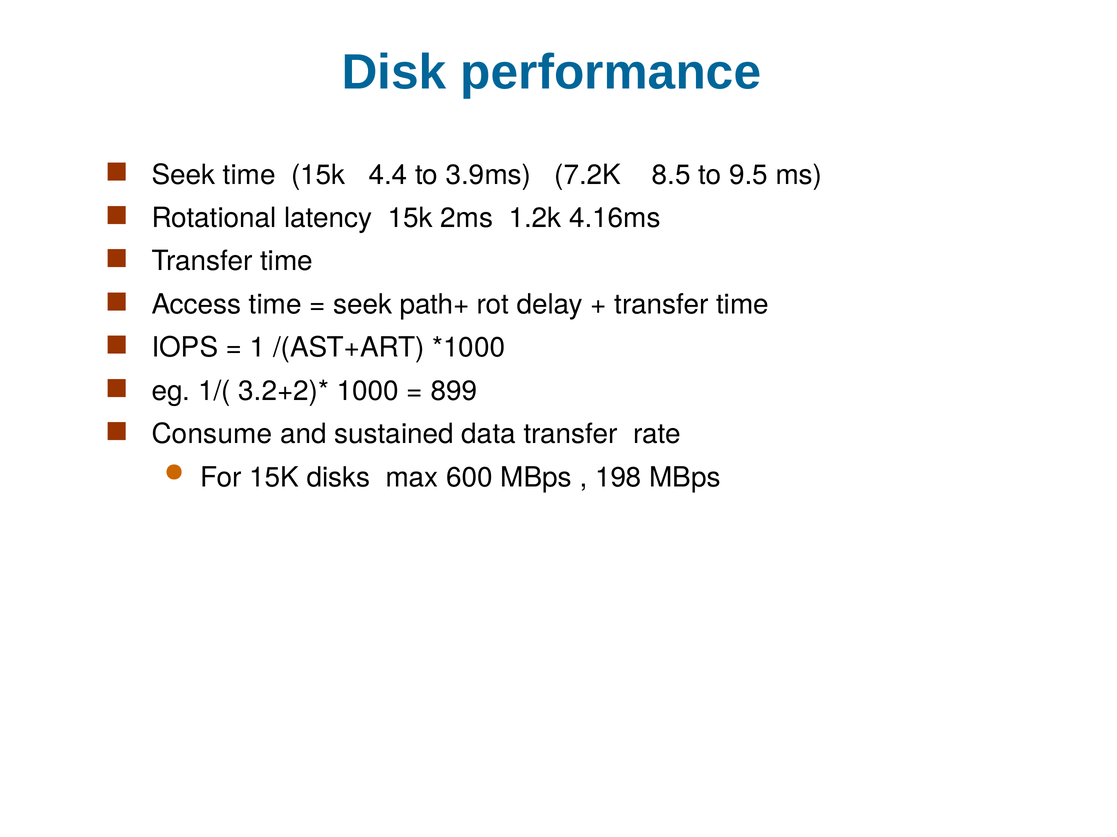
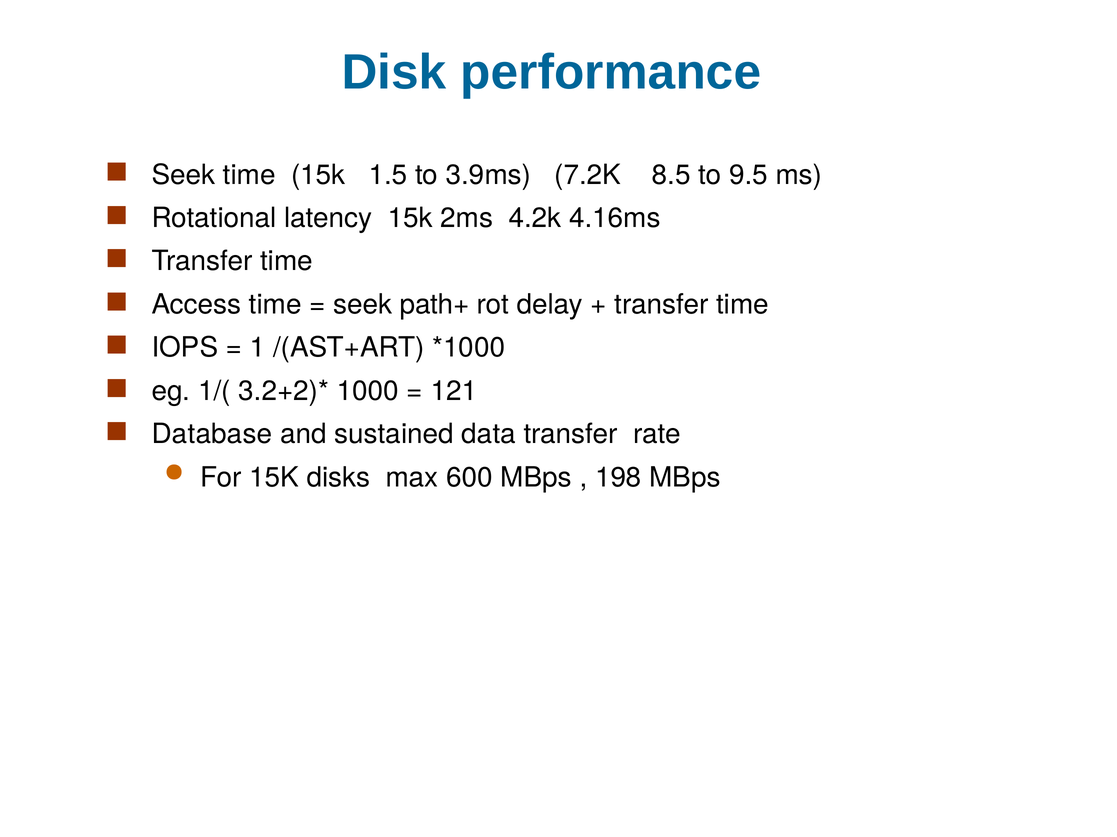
4.4: 4.4 -> 1.5
1.2k: 1.2k -> 4.2k
899: 899 -> 121
Consume: Consume -> Database
